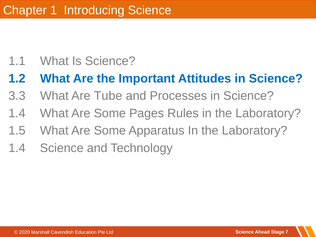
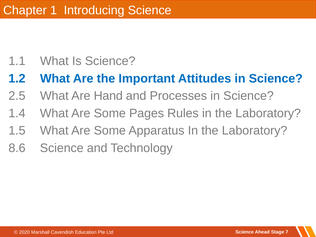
3.3: 3.3 -> 2.5
Tube: Tube -> Hand
1.4 at (17, 148): 1.4 -> 8.6
